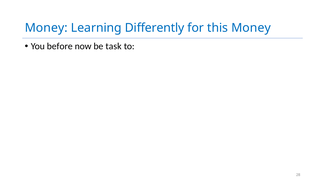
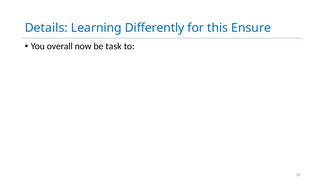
Money at (46, 28): Money -> Details
this Money: Money -> Ensure
before: before -> overall
